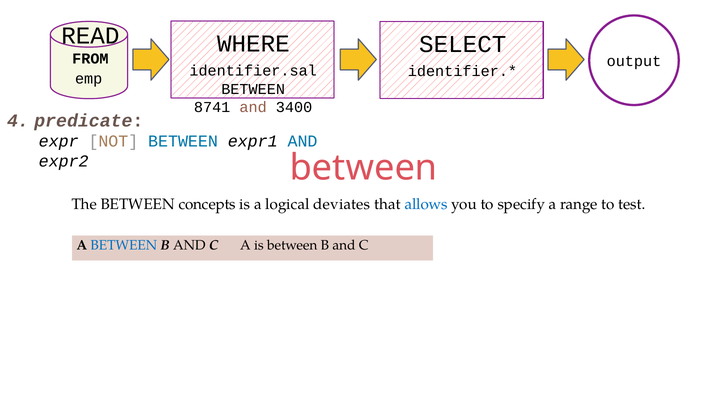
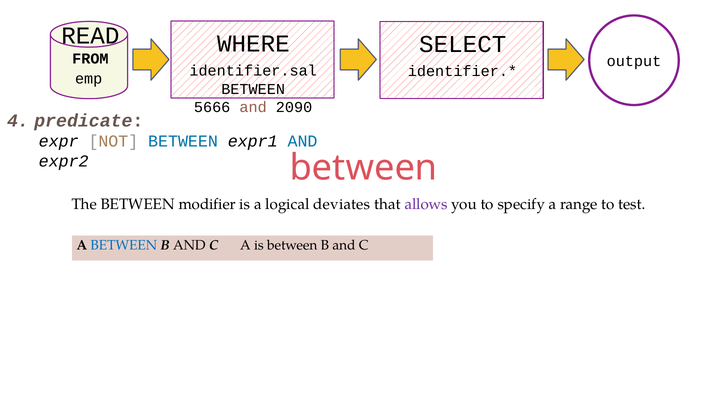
8741: 8741 -> 5666
3400: 3400 -> 2090
concepts: concepts -> modifier
allows colour: blue -> purple
